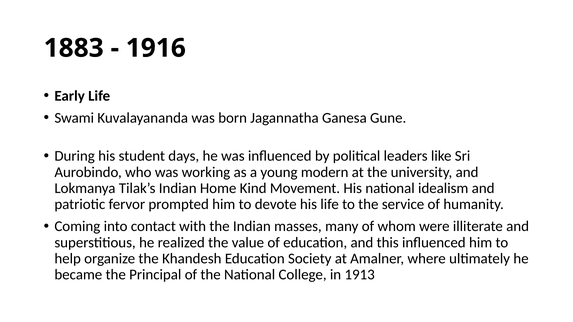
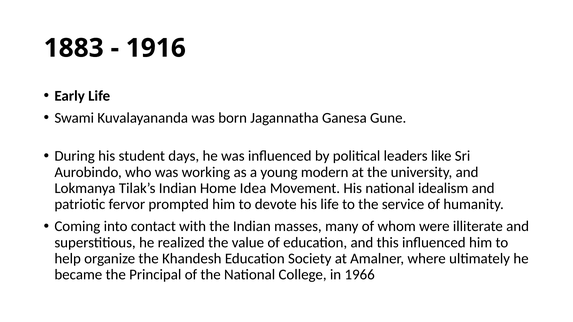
Kind: Kind -> Idea
1913: 1913 -> 1966
